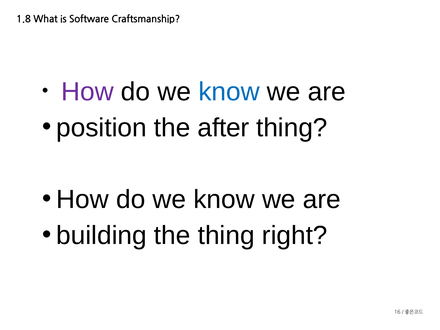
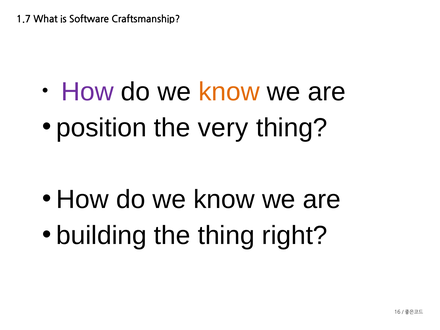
1.8: 1.8 -> 1.7
know at (229, 92) colour: blue -> orange
after: after -> very
